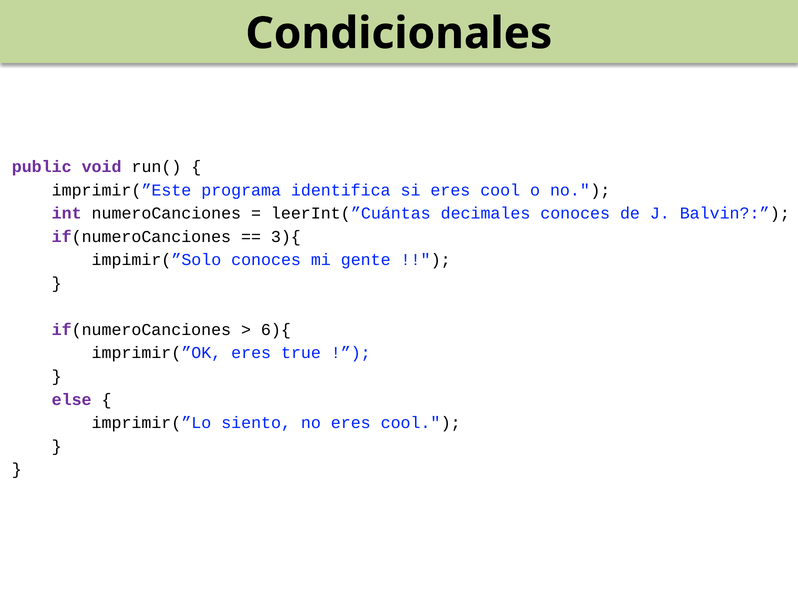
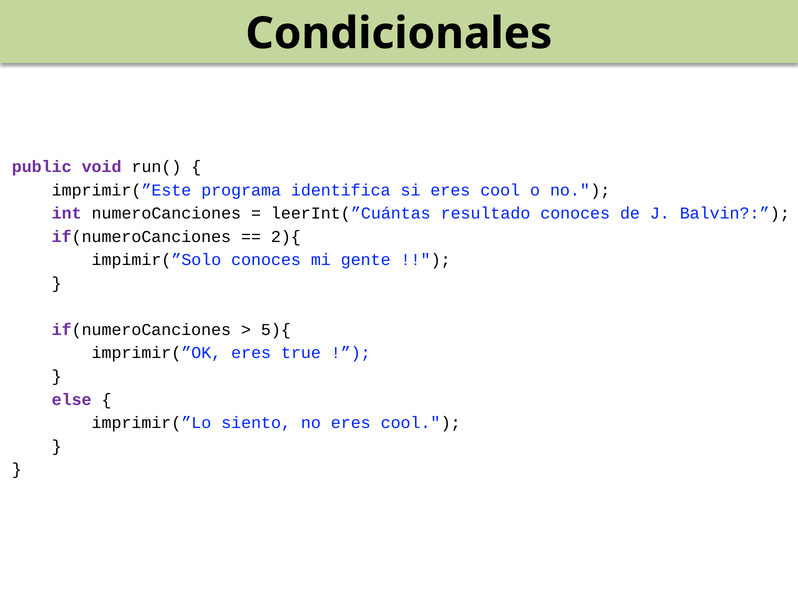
decimales: decimales -> resultado
3){: 3){ -> 2){
6){: 6){ -> 5){
